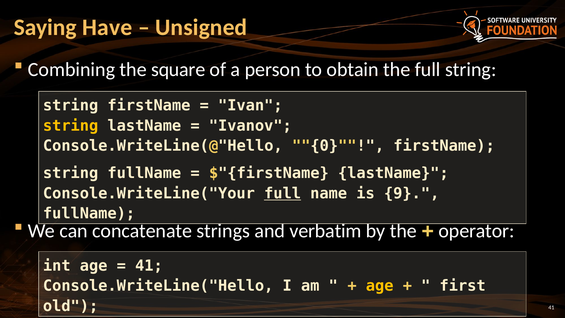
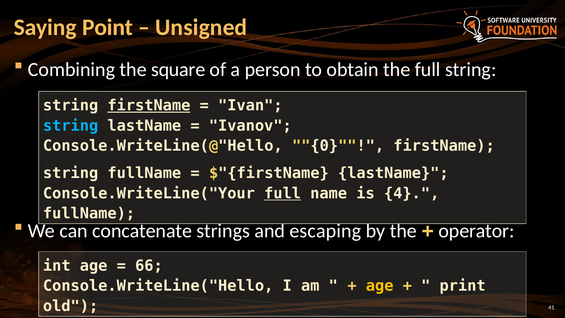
Have: Have -> Point
firstName at (149, 106) underline: none -> present
string at (71, 126) colour: yellow -> light blue
9: 9 -> 4
verbatim: verbatim -> escaping
41 at (149, 266): 41 -> 66
first: first -> print
